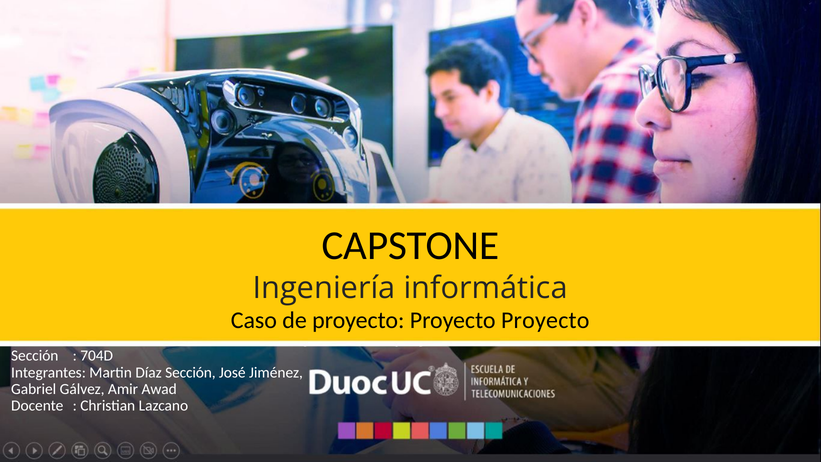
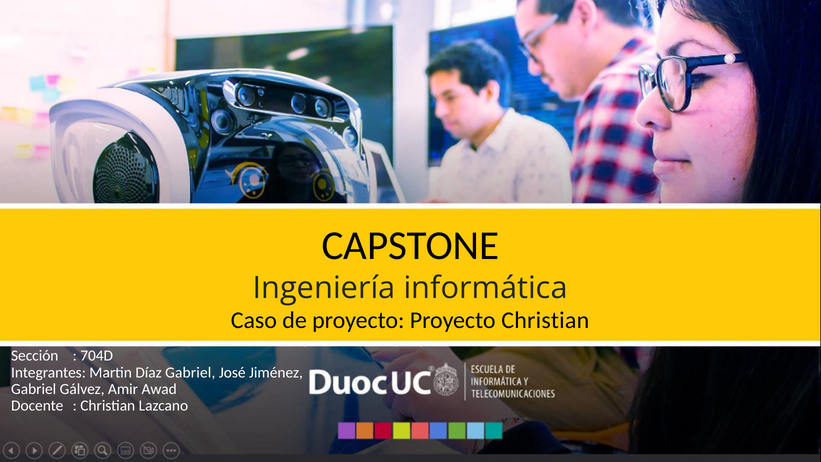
proyecto Proyecto Proyecto: Proyecto -> Christian
Díaz Sección: Sección -> Gabriel
